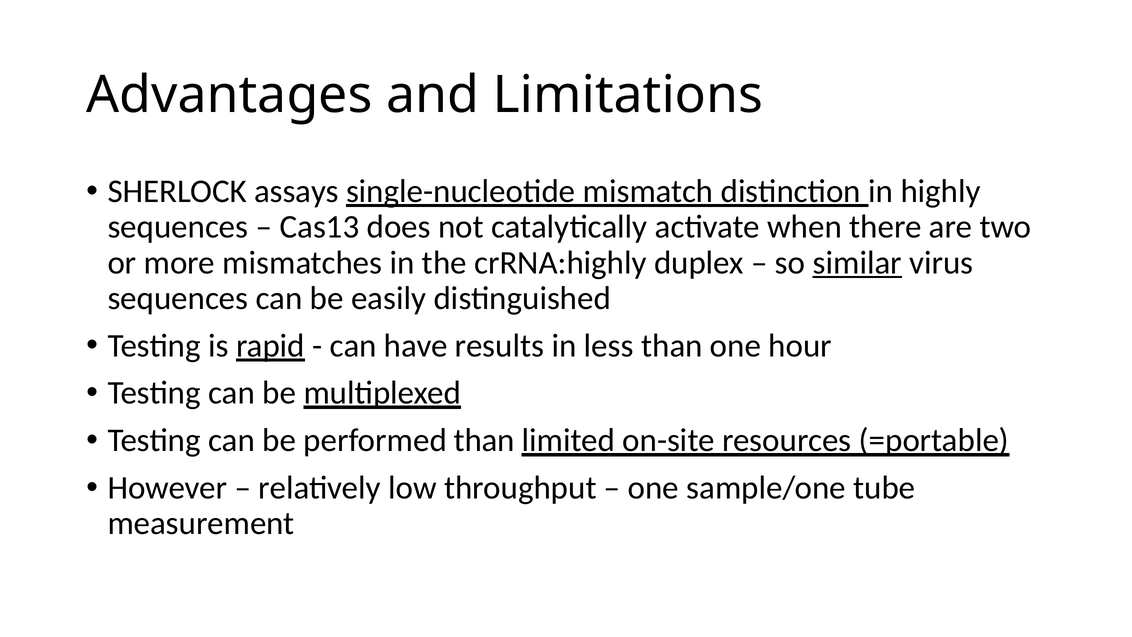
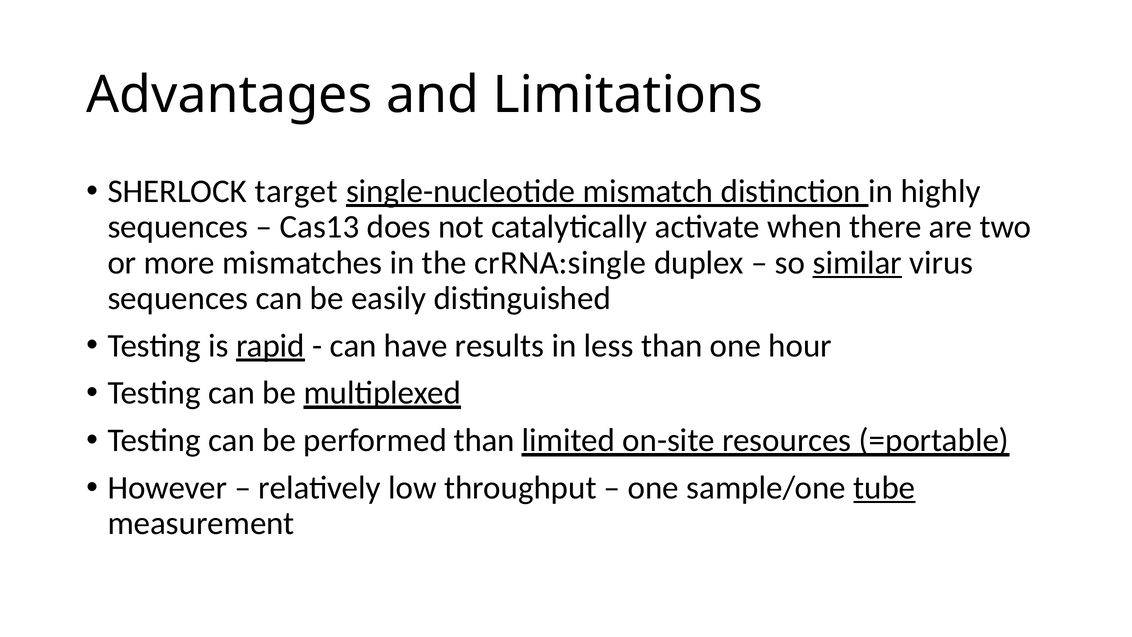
assays: assays -> target
crRNA:highly: crRNA:highly -> crRNA:single
tube underline: none -> present
